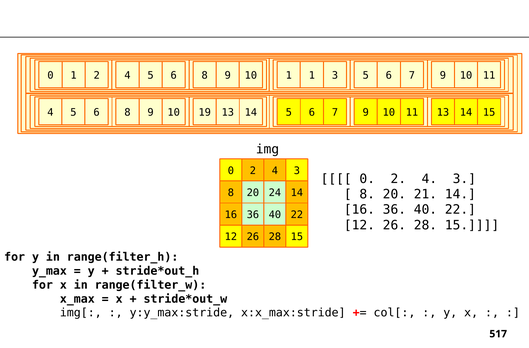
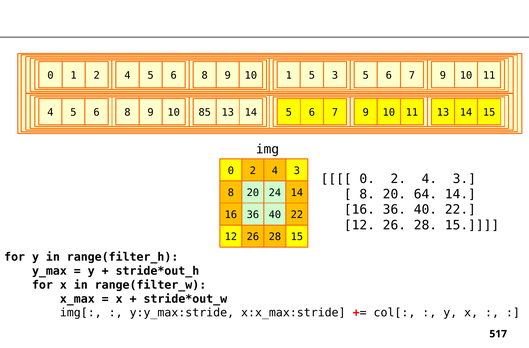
1 1: 1 -> 5
19: 19 -> 85
21: 21 -> 64
